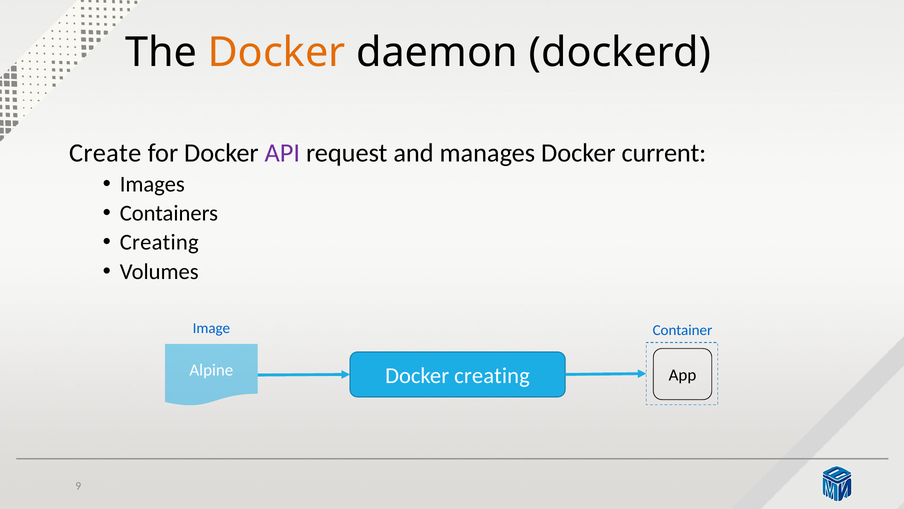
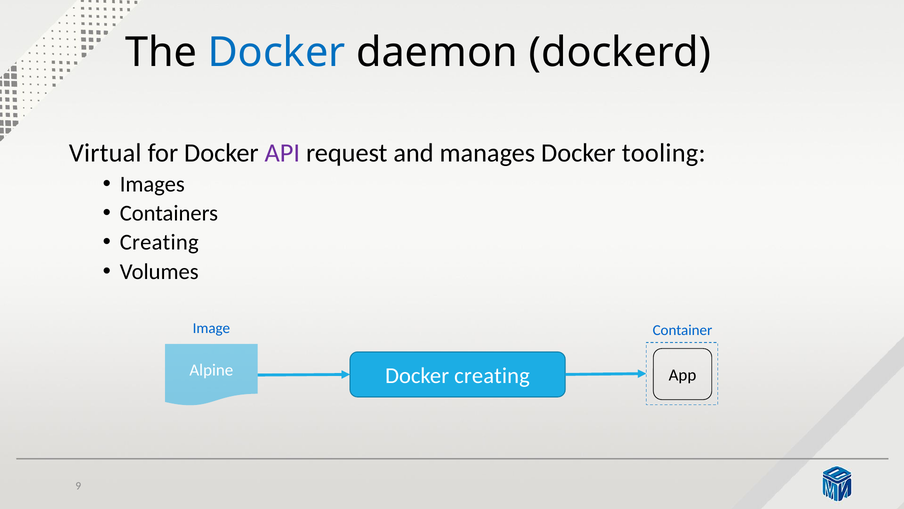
Docker at (277, 53) colour: orange -> blue
Create: Create -> Virtual
current: current -> tooling
